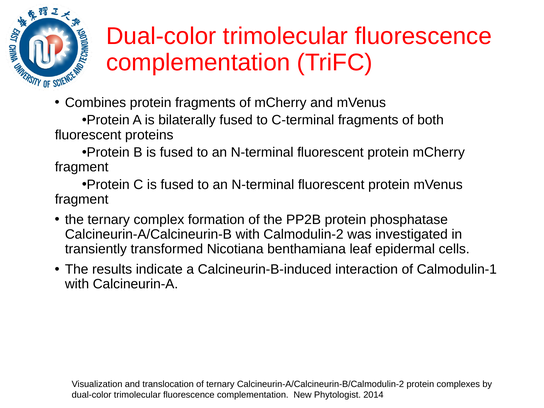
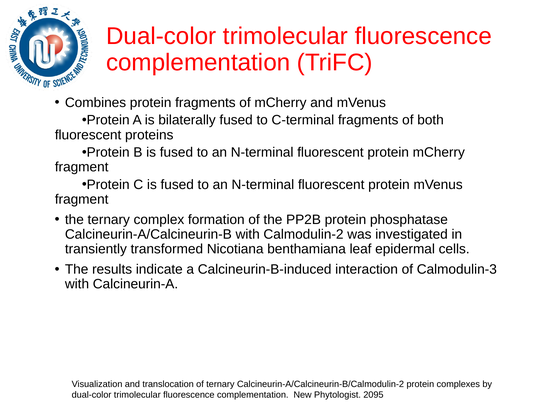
Calmodulin-1: Calmodulin-1 -> Calmodulin-3
2014: 2014 -> 2095
